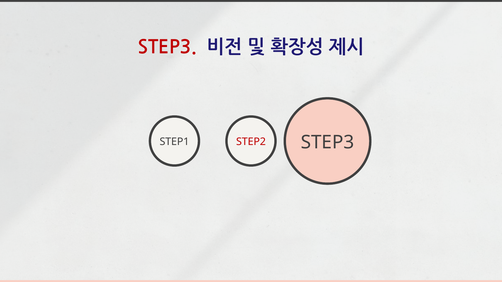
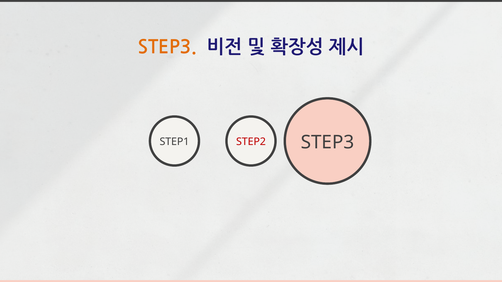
STEP3 at (167, 47) colour: red -> orange
